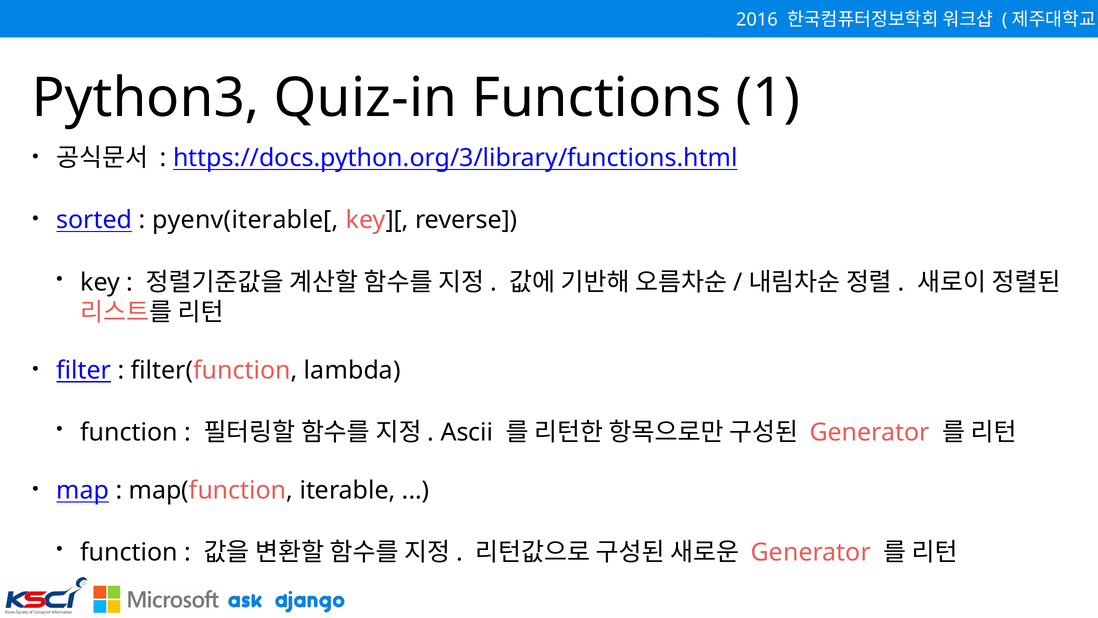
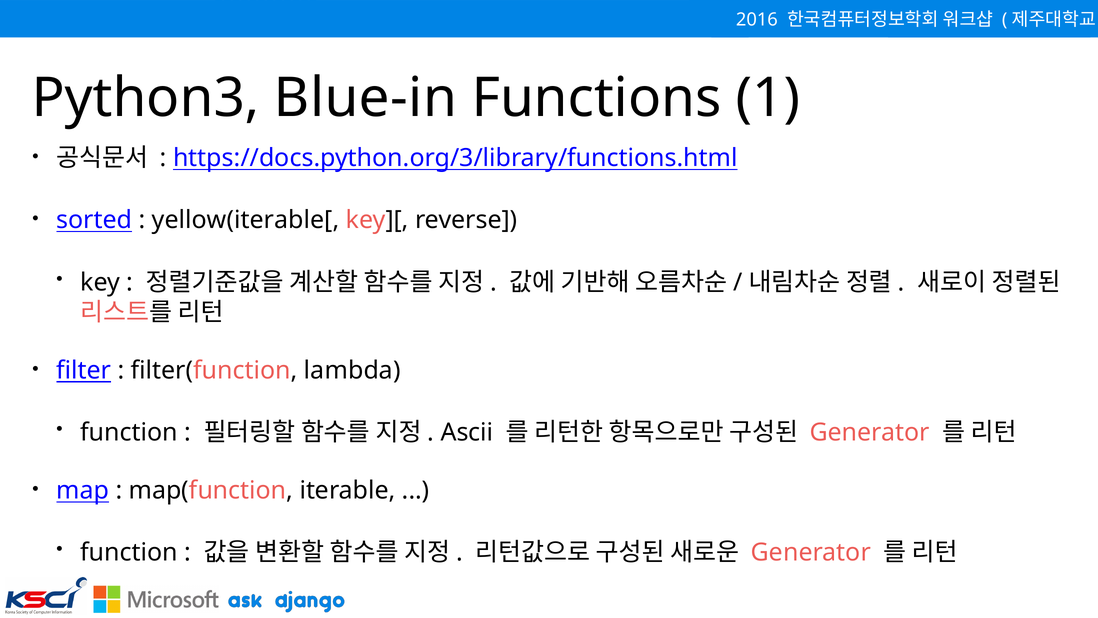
Quiz-in: Quiz-in -> Blue-in
pyenv(iterable[: pyenv(iterable[ -> yellow(iterable[
